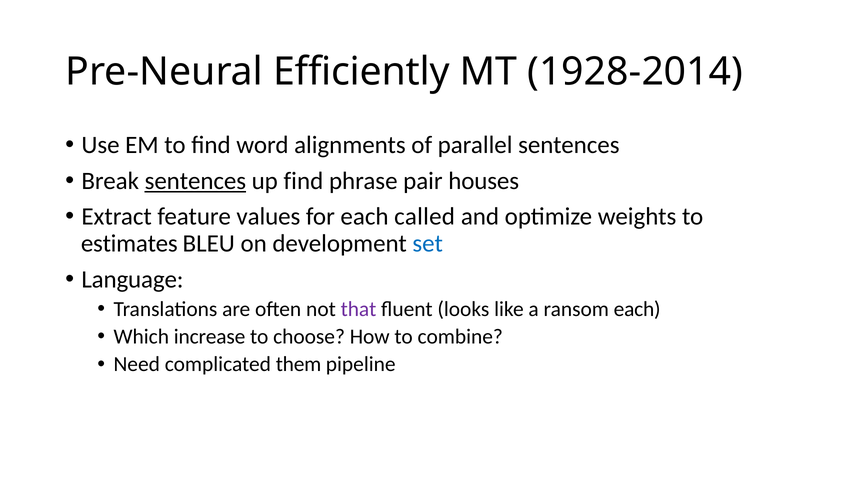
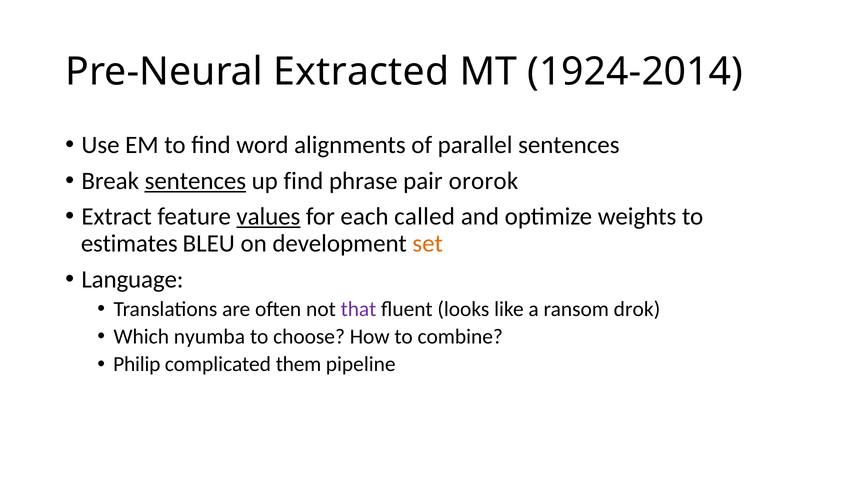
Efficiently: Efficiently -> Extracted
1928-2014: 1928-2014 -> 1924-2014
houses: houses -> ororok
values underline: none -> present
set colour: blue -> orange
ransom each: each -> drok
increase: increase -> nyumba
Need: Need -> Philip
